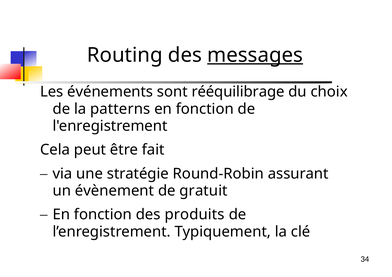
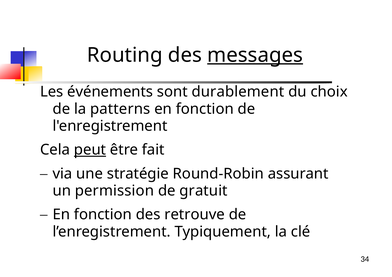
rééquilibrage: rééquilibrage -> durablement
peut underline: none -> present
évènement: évènement -> permission
produits: produits -> retrouve
